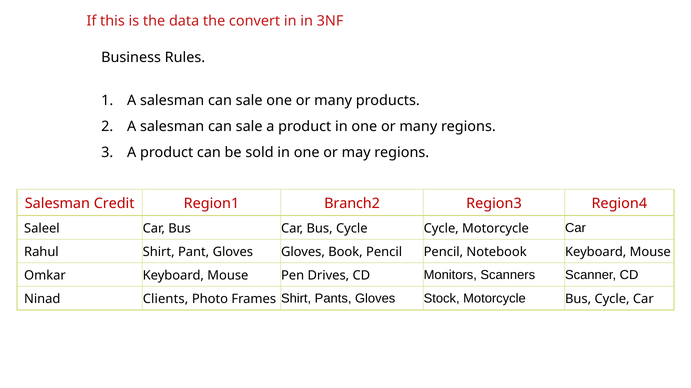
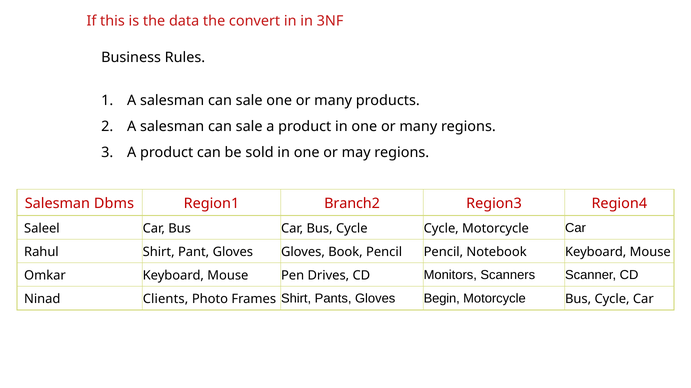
Credit: Credit -> Dbms
Stock: Stock -> Begin
